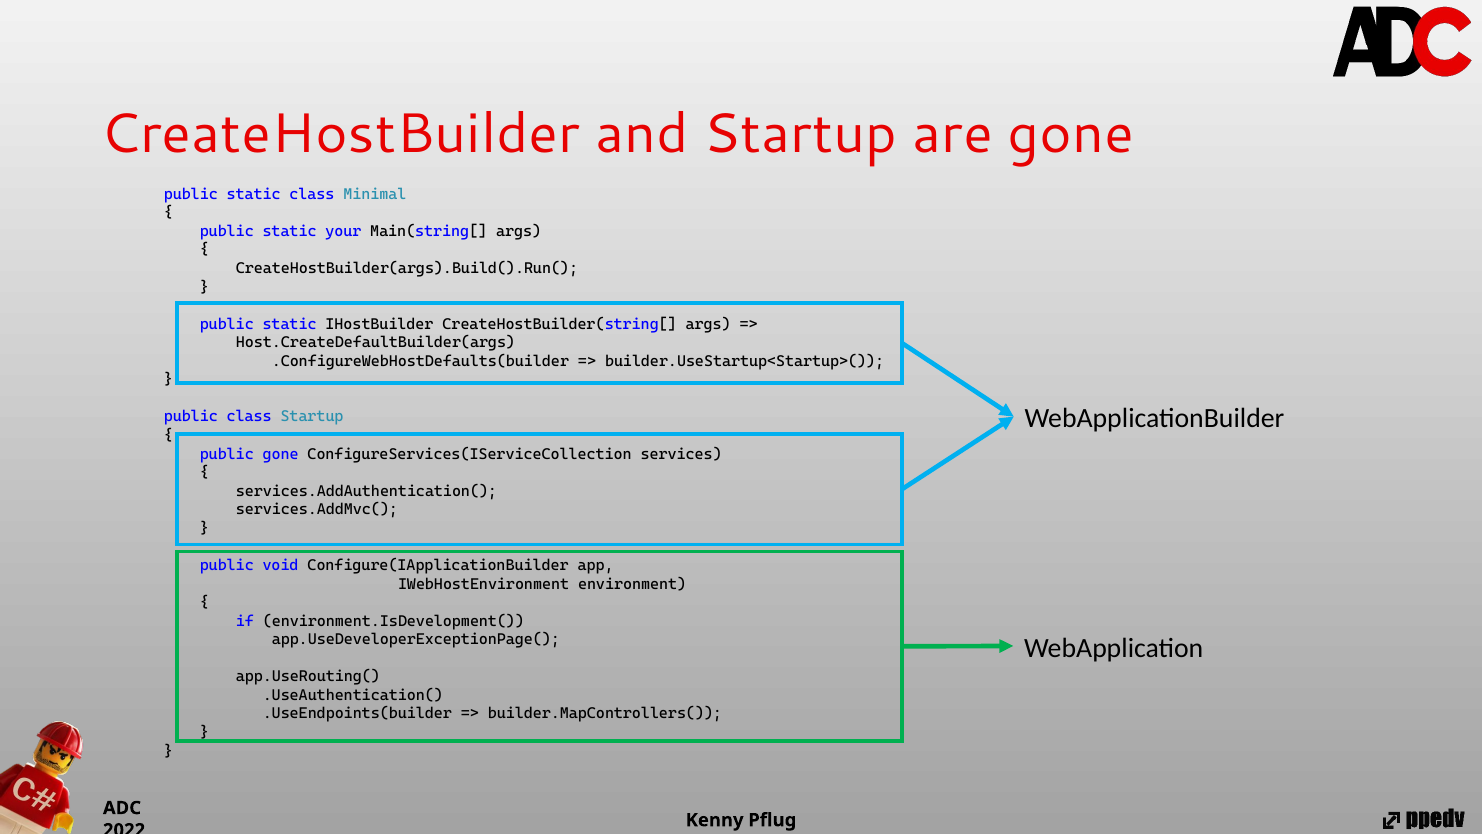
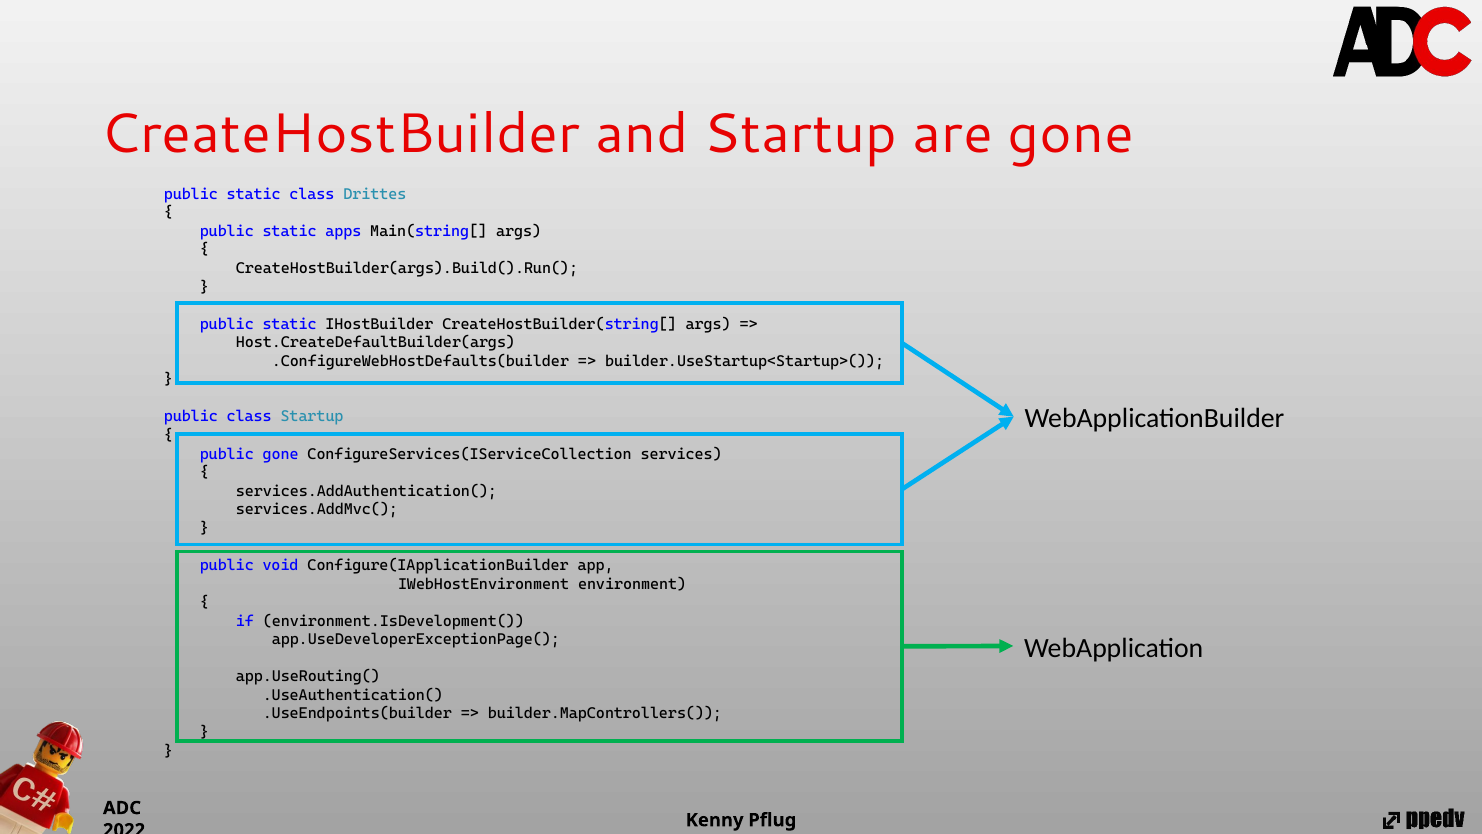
Minimal: Minimal -> Drittes
your: your -> apps
